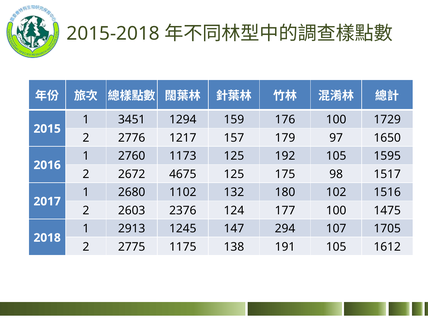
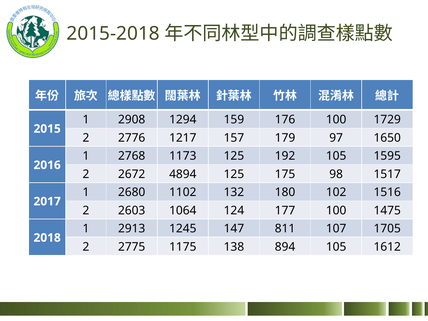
3451: 3451 -> 2908
2760: 2760 -> 2768
4675: 4675 -> 4894
2376: 2376 -> 1064
294: 294 -> 811
191: 191 -> 894
